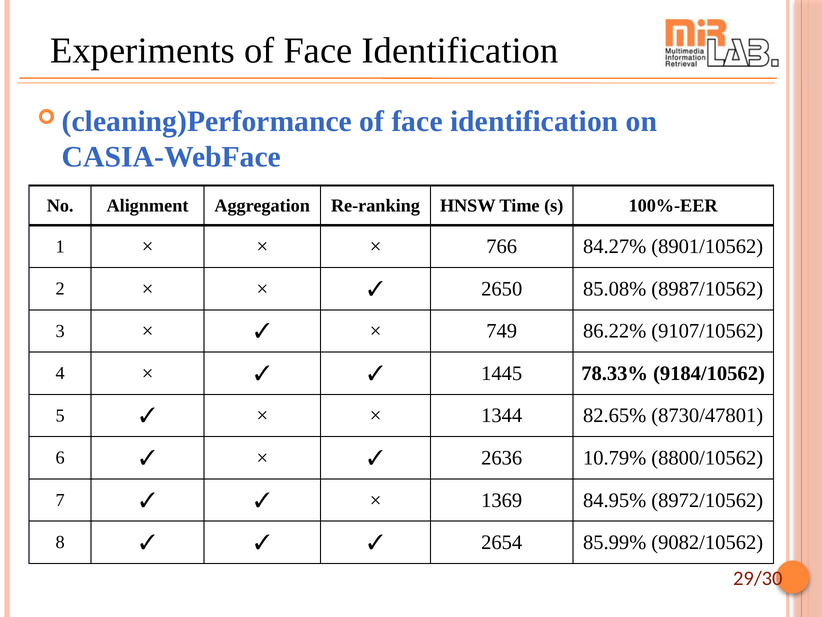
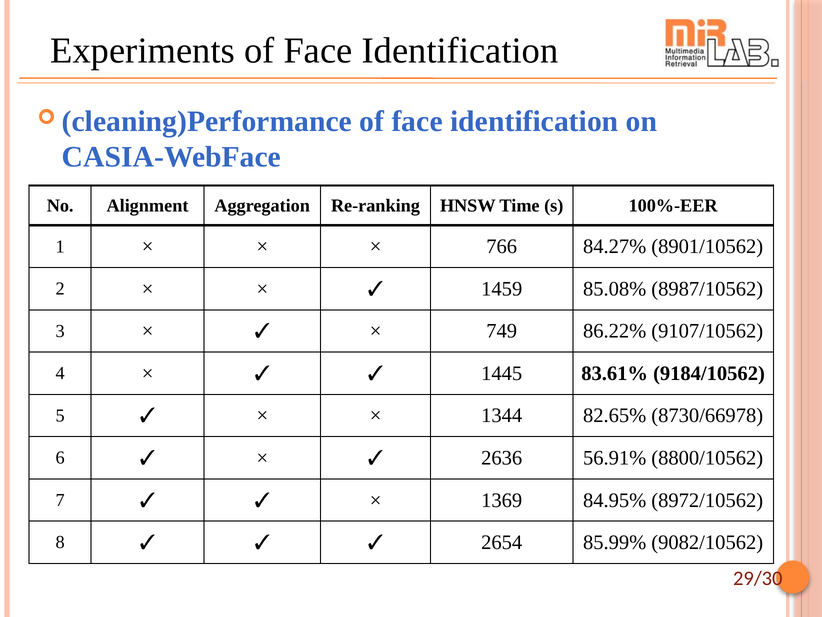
2650: 2650 -> 1459
78.33%: 78.33% -> 83.61%
8730/47801: 8730/47801 -> 8730/66978
10.79%: 10.79% -> 56.91%
